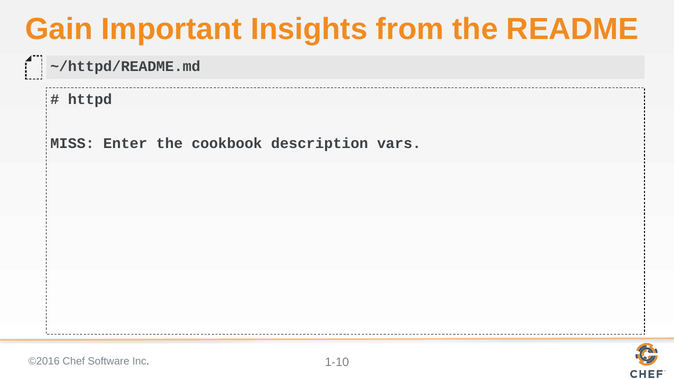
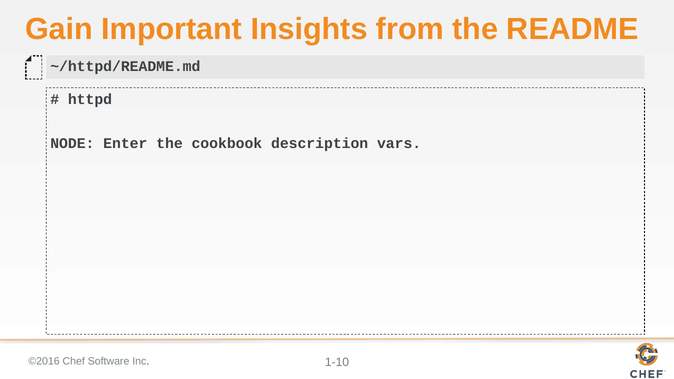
MISS: MISS -> NODE
